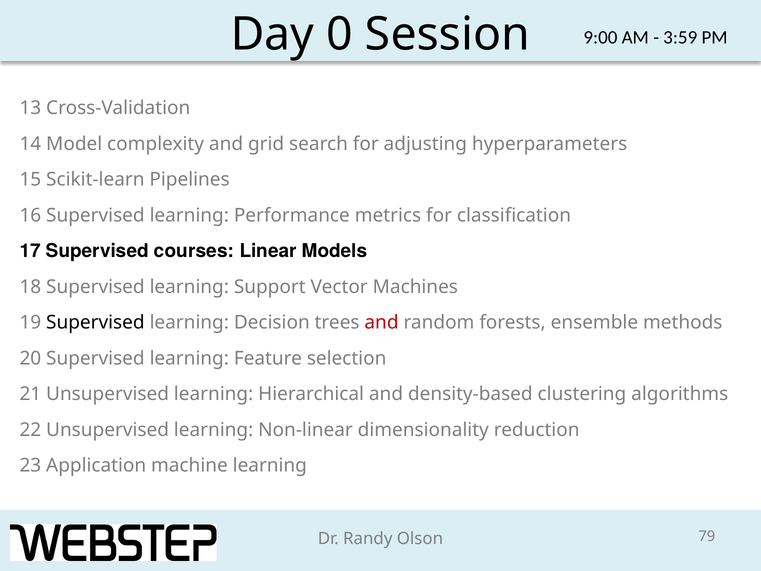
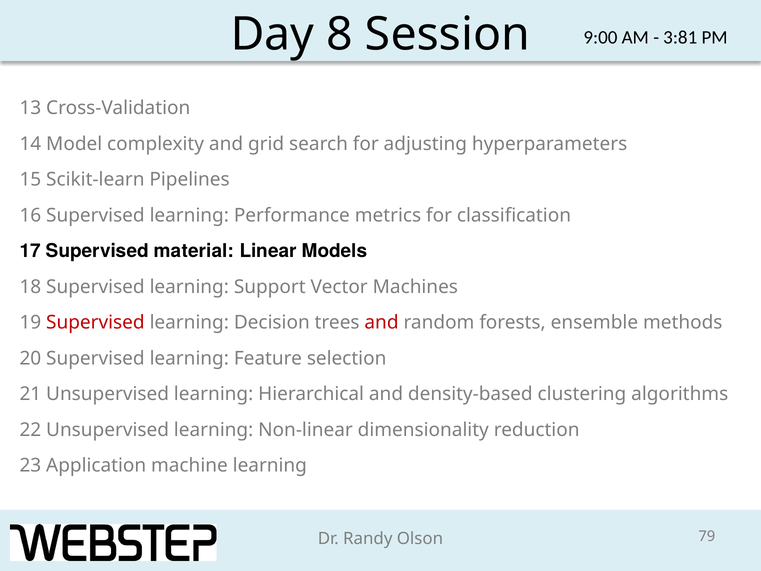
0: 0 -> 8
3:59: 3:59 -> 3:81
courses: courses -> material
Supervised at (95, 323) colour: black -> red
